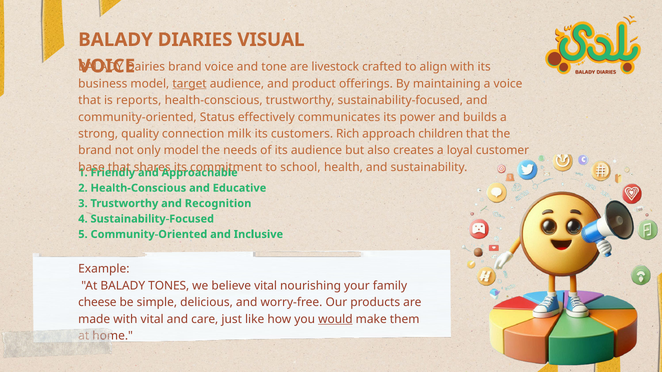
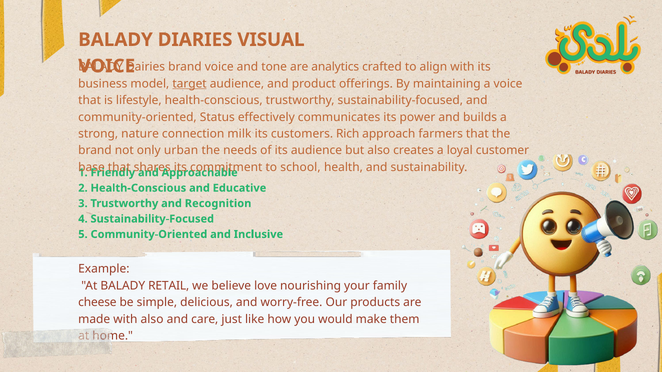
livestock: livestock -> analytics
reports: reports -> lifestyle
quality: quality -> nature
children: children -> farmers
only model: model -> urban
TONES: TONES -> RETAIL
believe vital: vital -> love
with vital: vital -> also
would underline: present -> none
